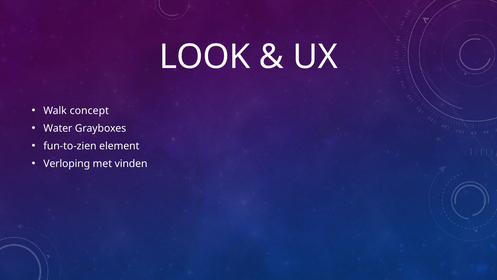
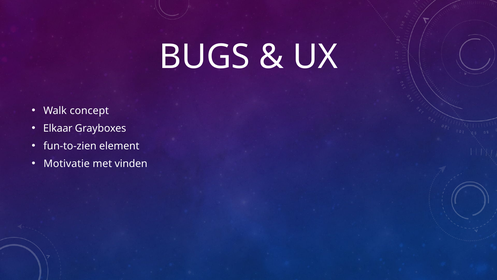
LOOK: LOOK -> BUGS
Water: Water -> Elkaar
Verloping: Verloping -> Motivatie
